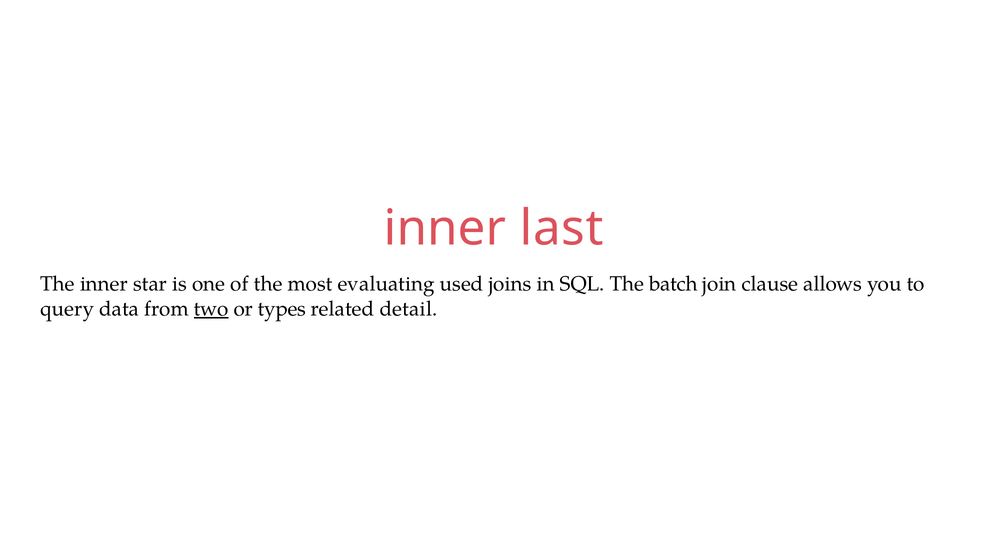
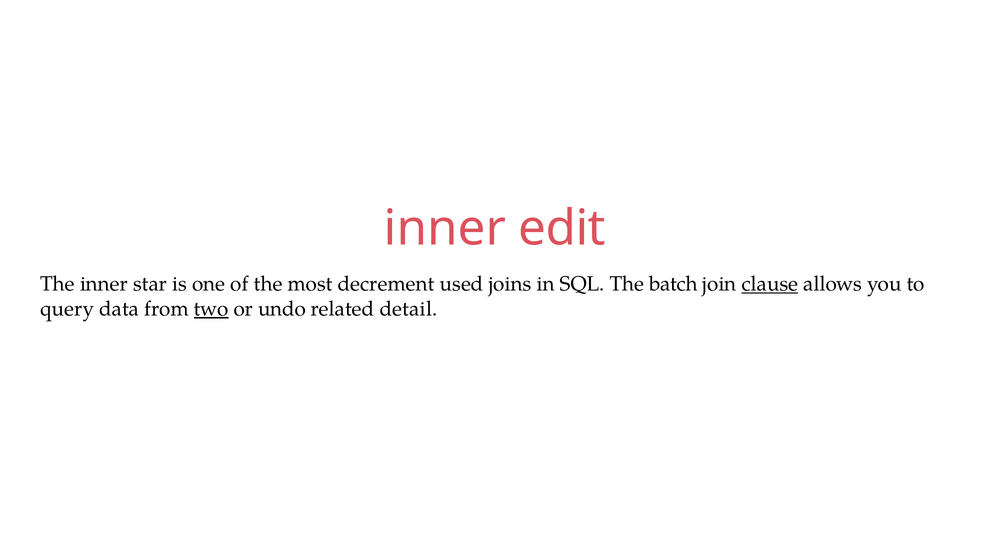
last: last -> edit
evaluating: evaluating -> decrement
clause underline: none -> present
types: types -> undo
